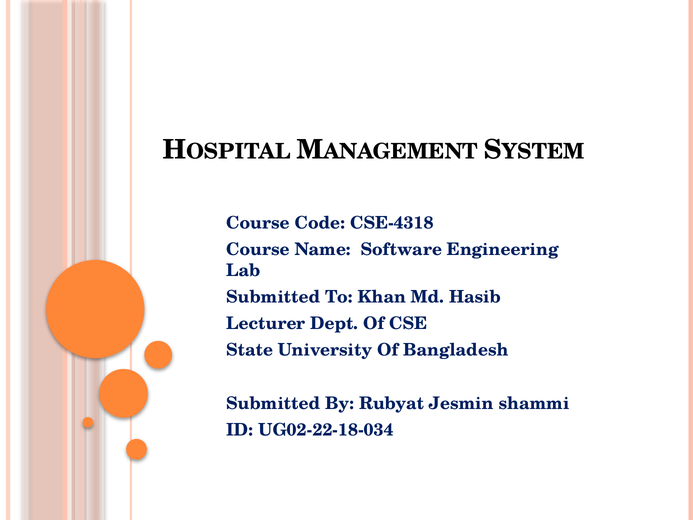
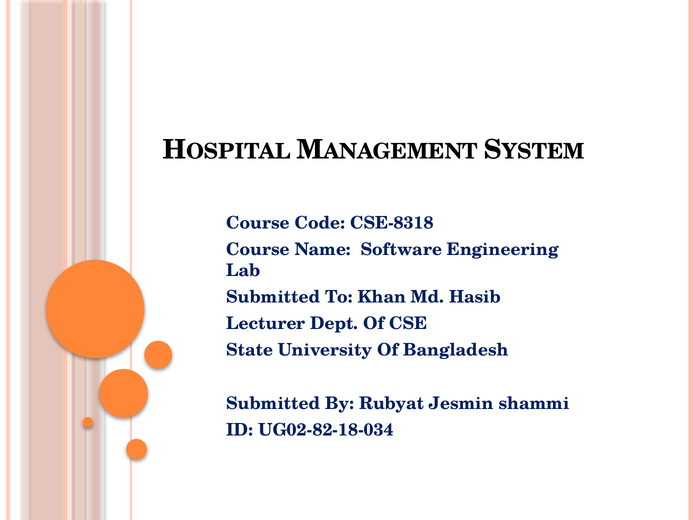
CSE-4318: CSE-4318 -> CSE-8318
UG02-22-18-034: UG02-22-18-034 -> UG02-82-18-034
